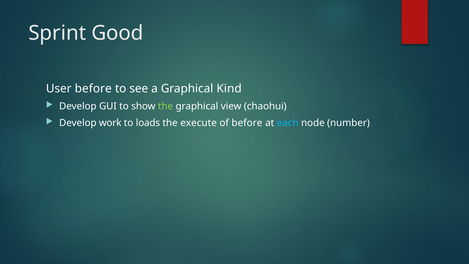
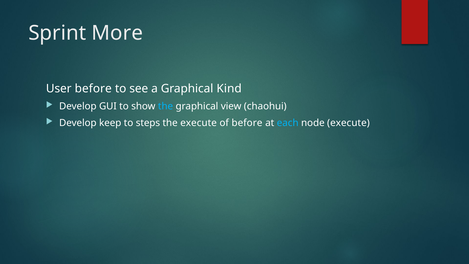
Good: Good -> More
the at (166, 106) colour: light green -> light blue
work: work -> keep
loads: loads -> steps
node number: number -> execute
